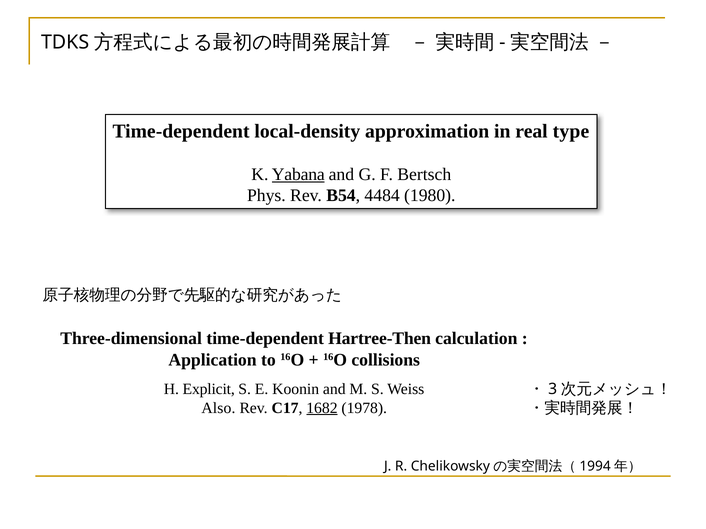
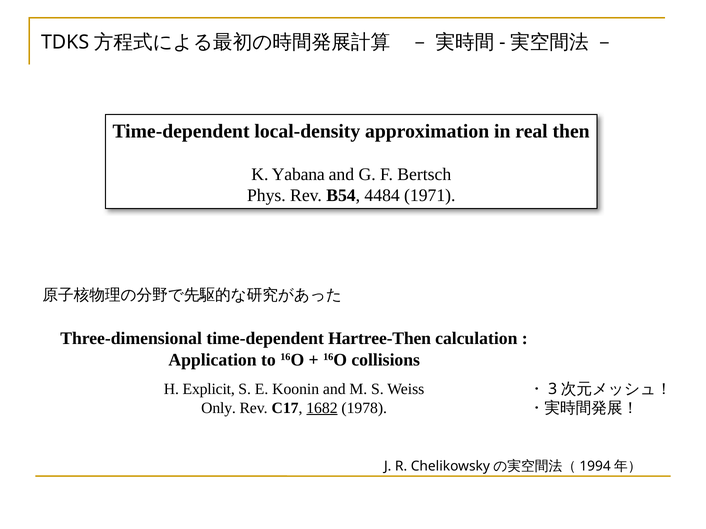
type: type -> then
Yabana underline: present -> none
1980: 1980 -> 1971
Also: Also -> Only
